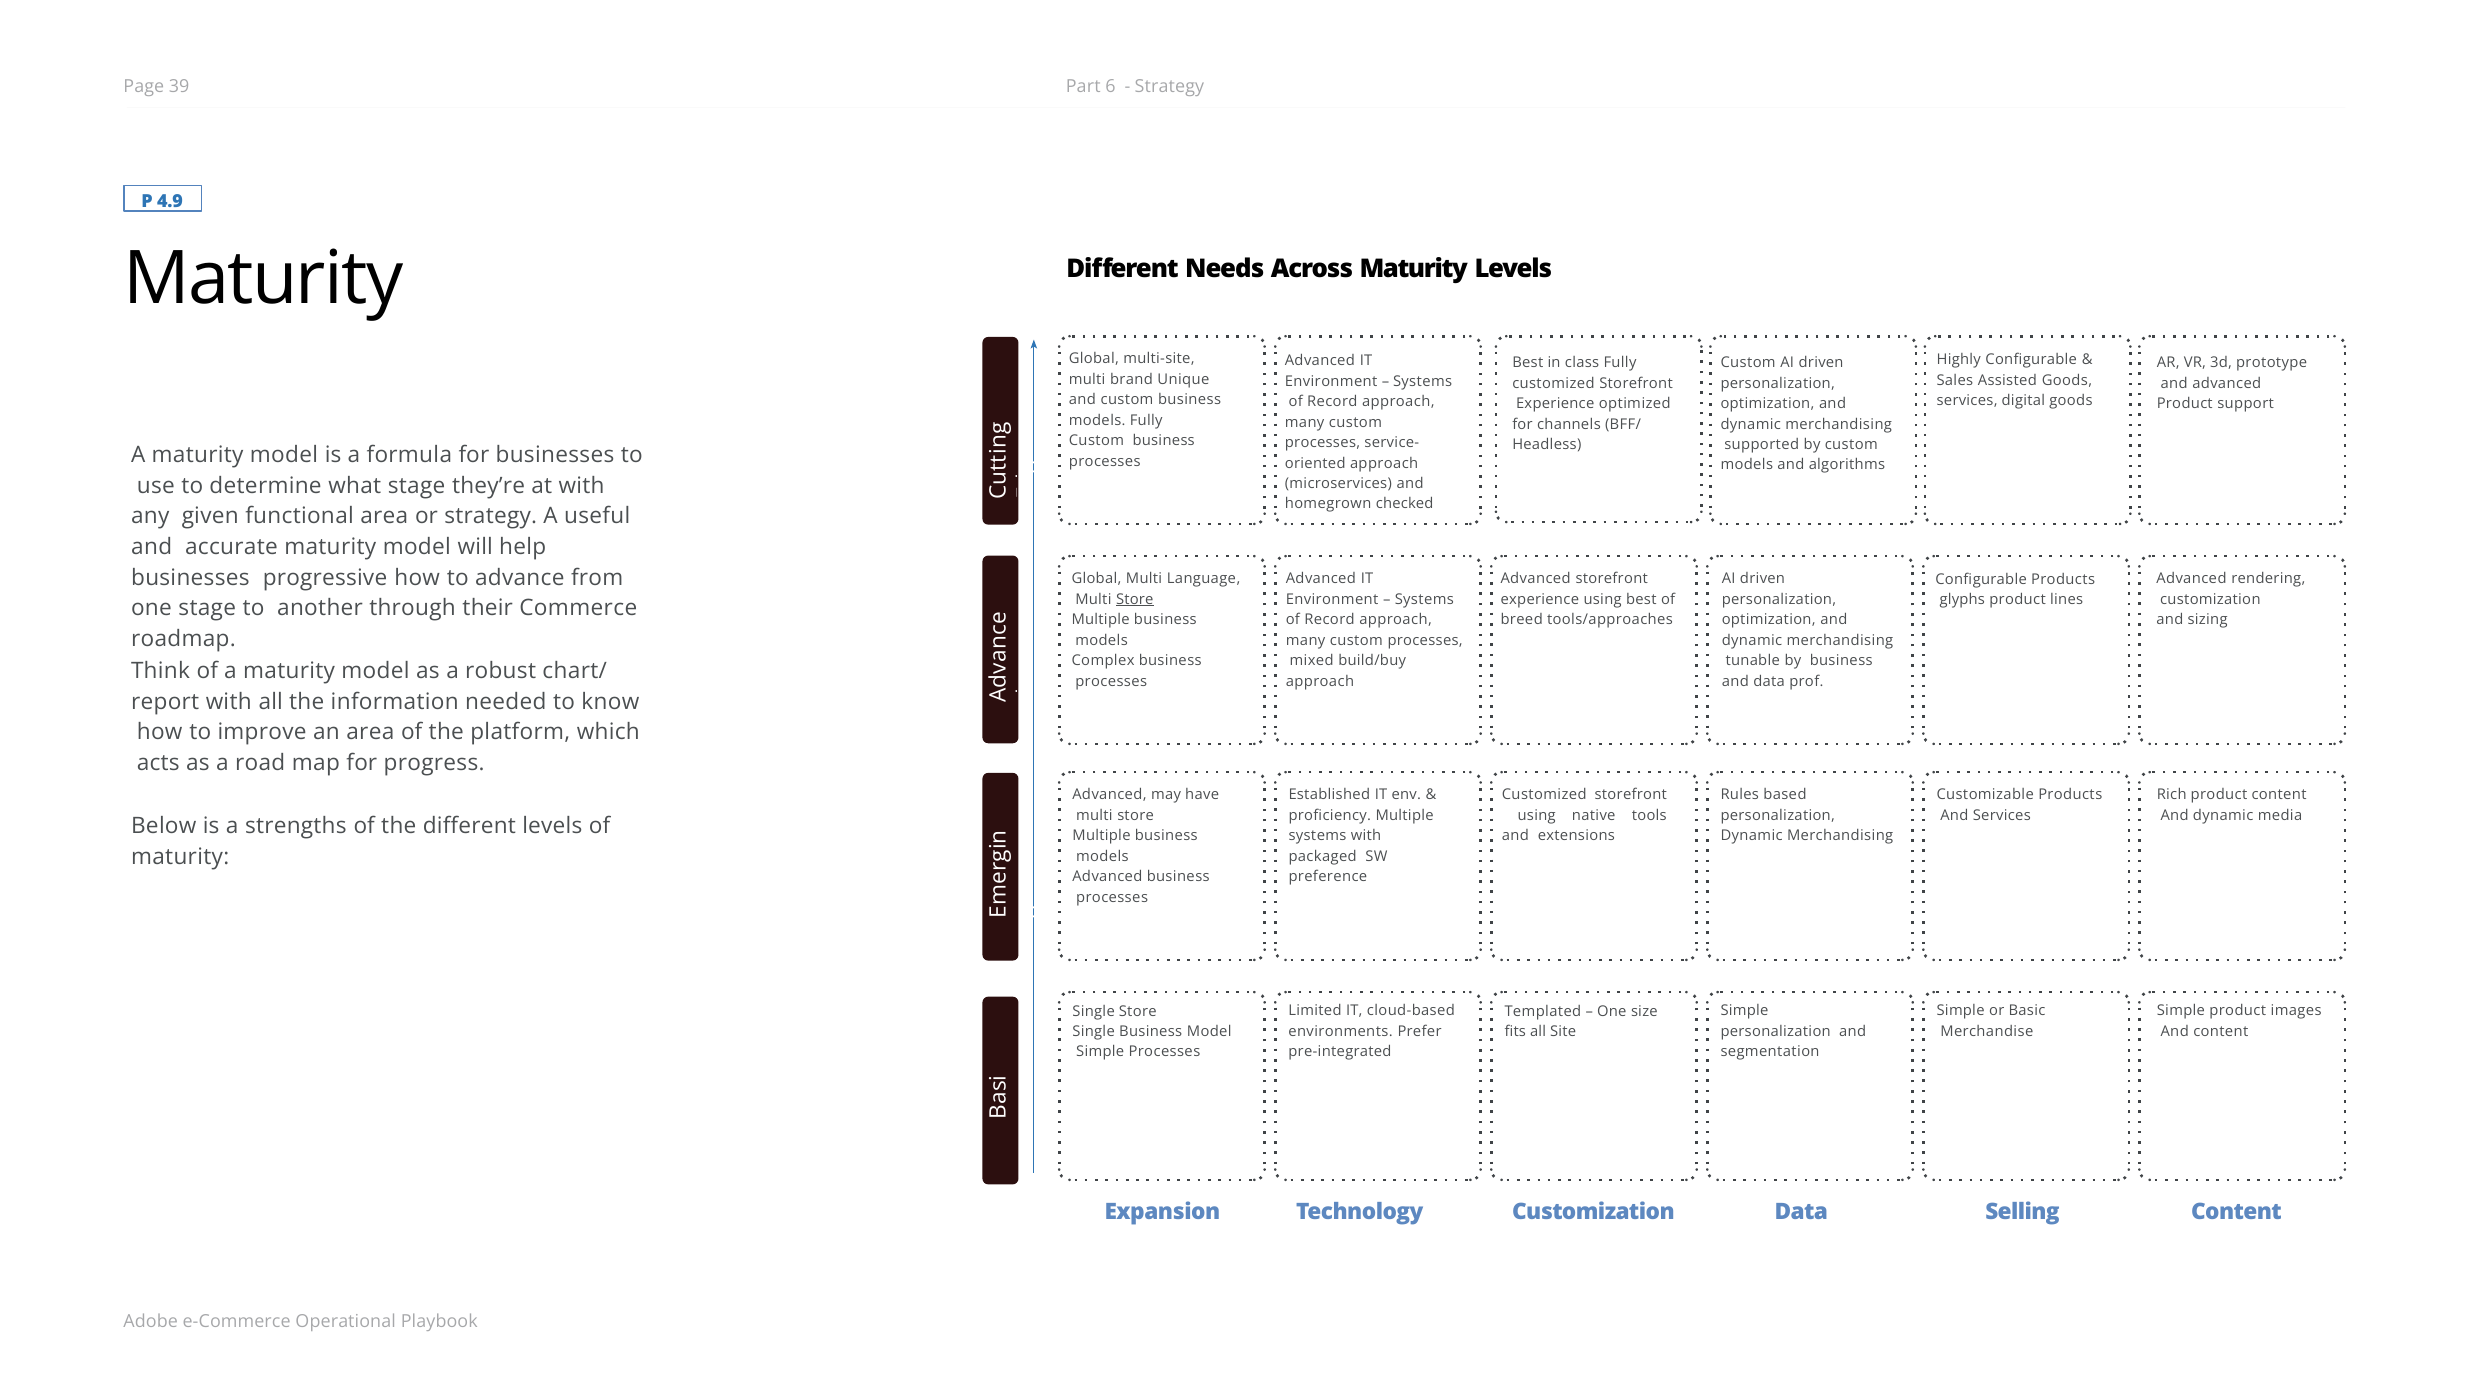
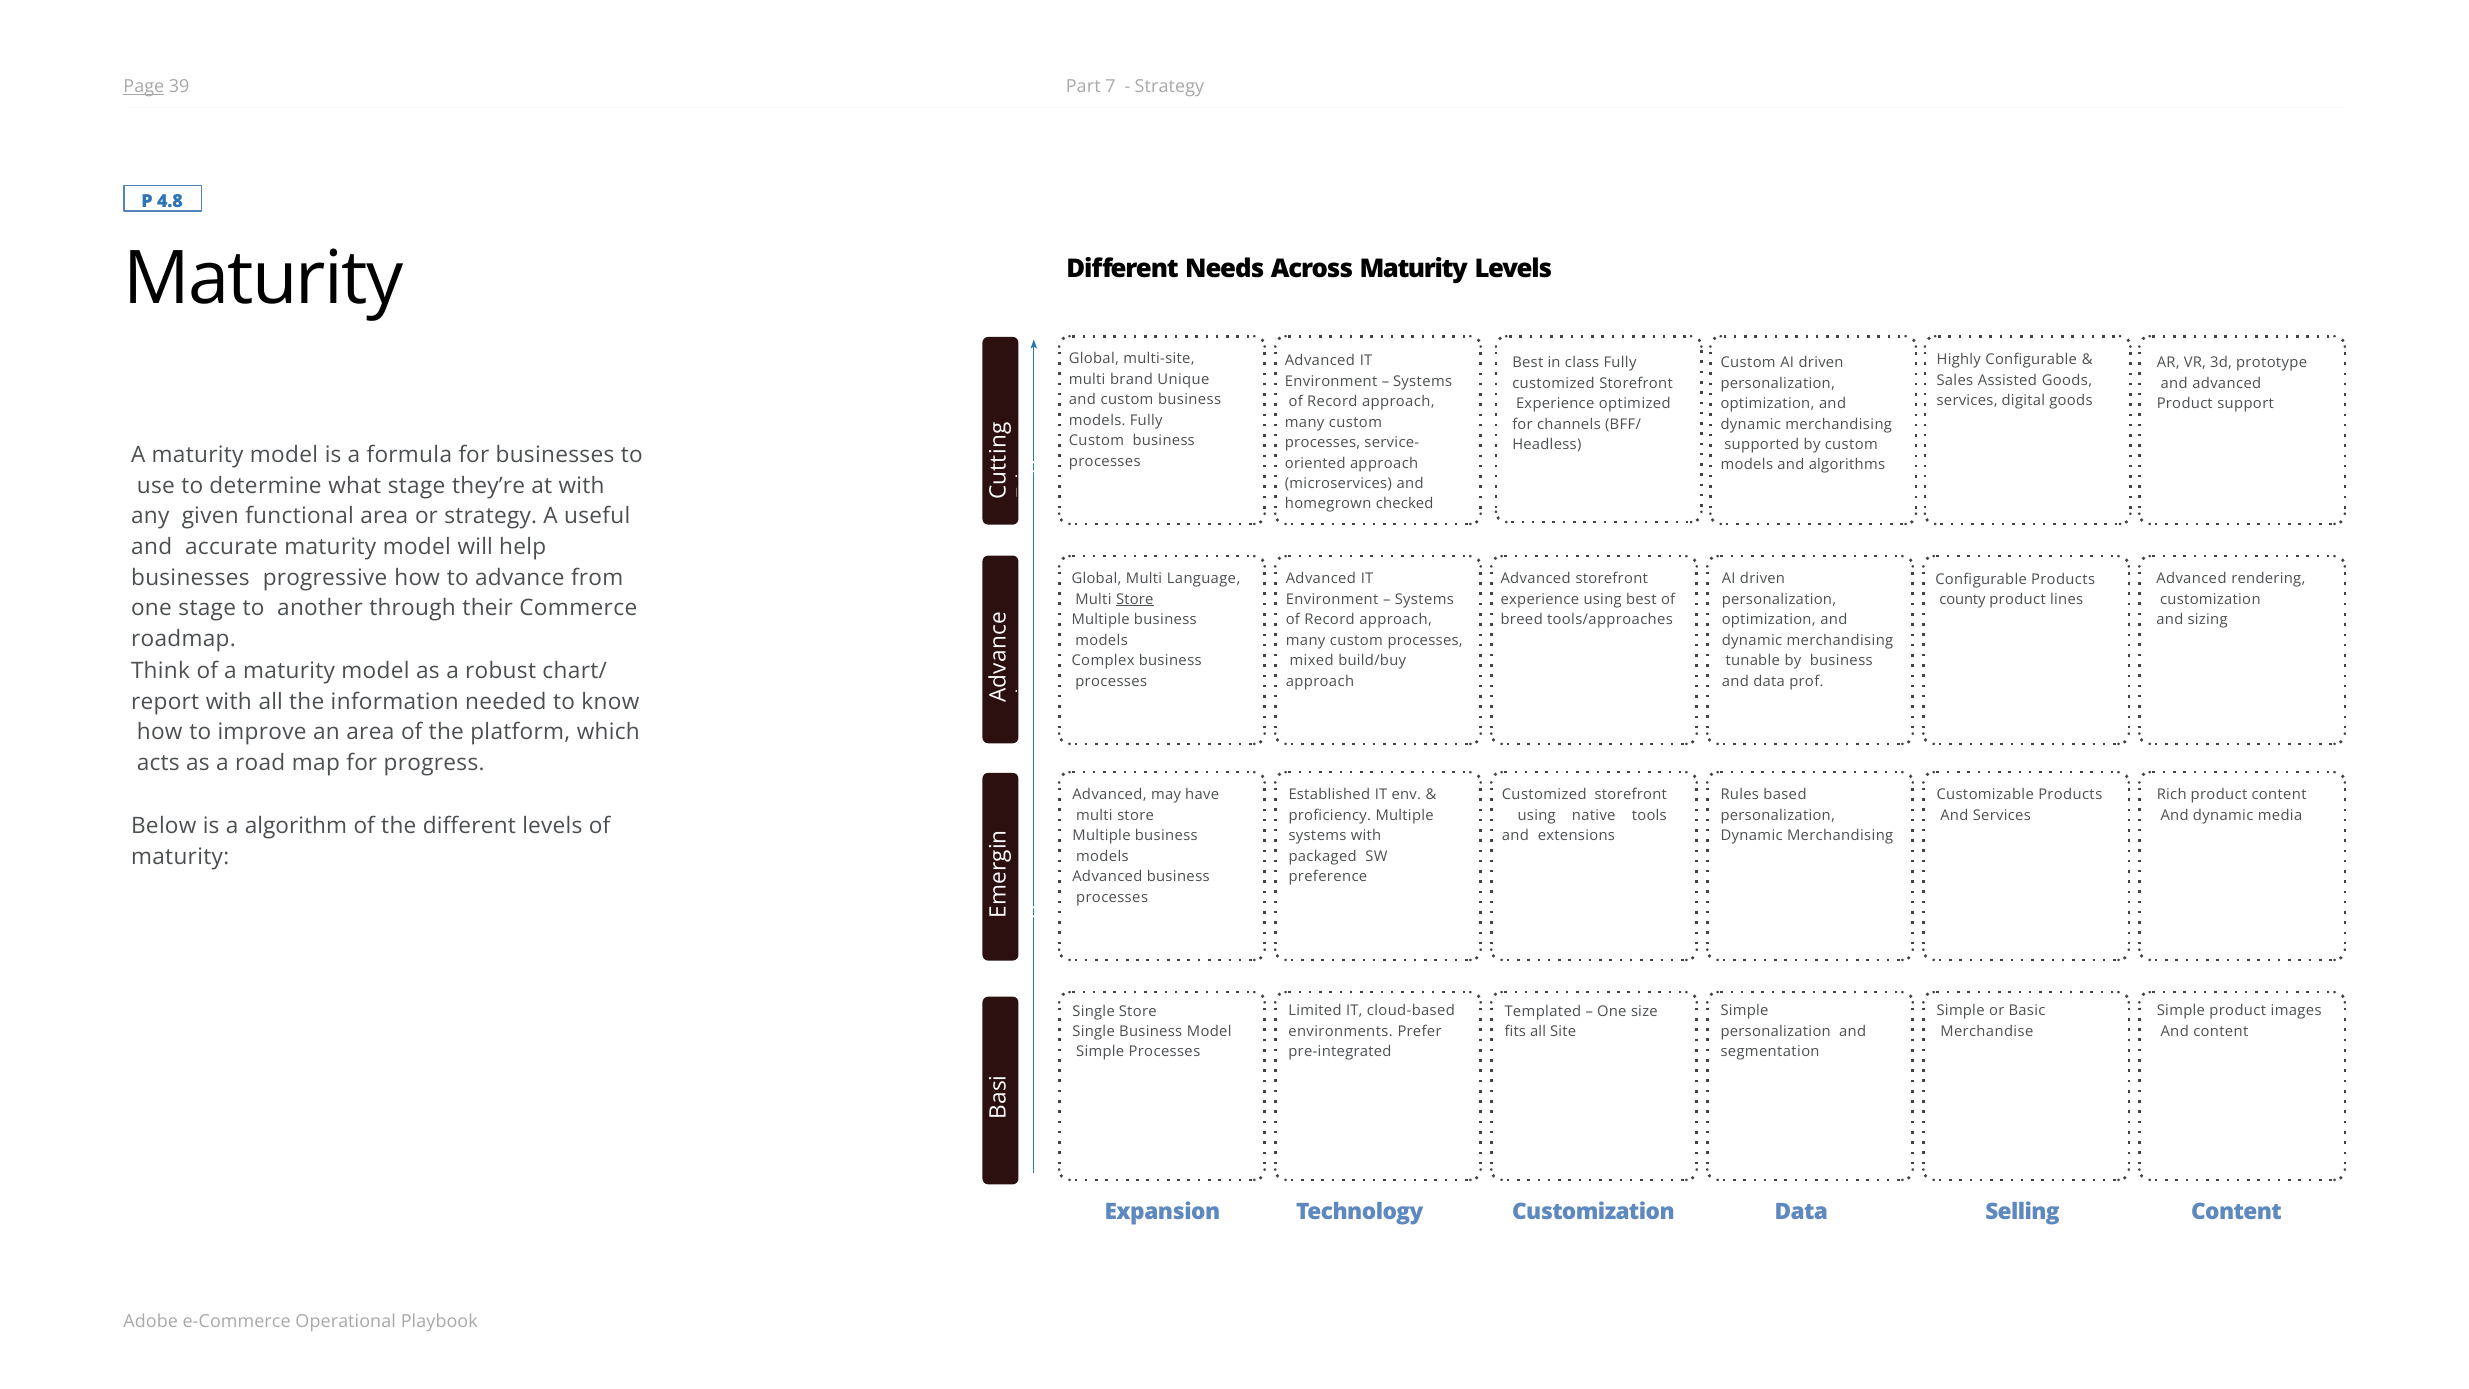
Page underline: none -> present
6: 6 -> 7
4.9: 4.9 -> 4.8
glyphs: glyphs -> county
strengths: strengths -> algorithm
